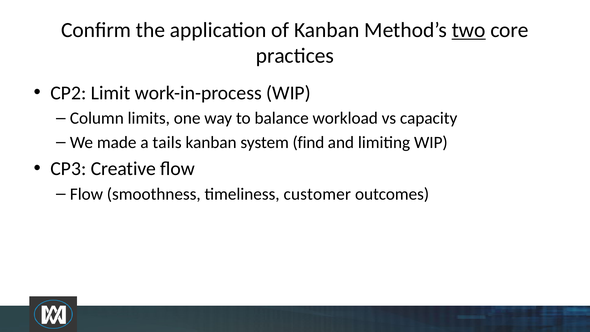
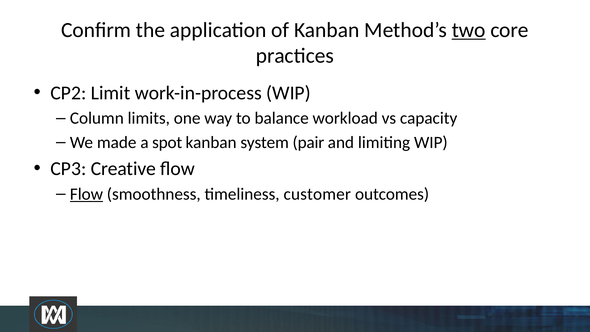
tails: tails -> spot
find: find -> pair
Flow at (86, 194) underline: none -> present
